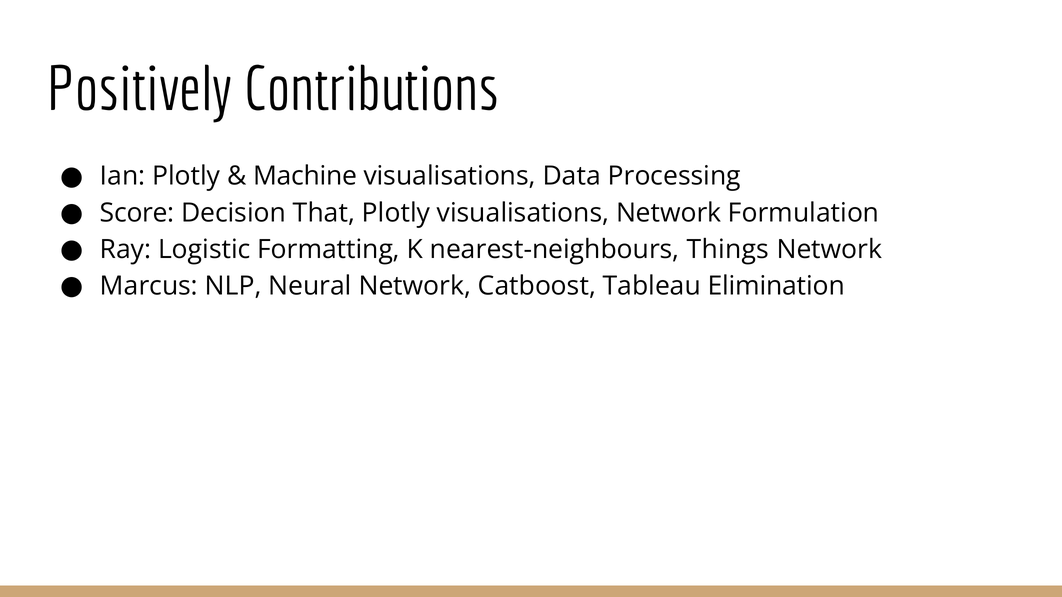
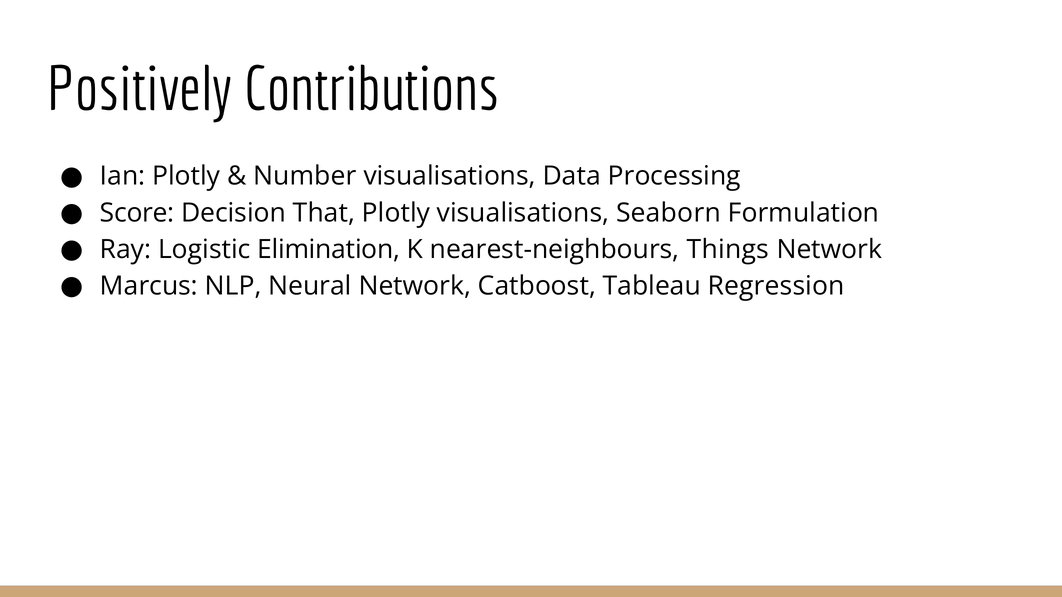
Machine: Machine -> Number
visualisations Network: Network -> Seaborn
Formatting: Formatting -> Elimination
Elimination: Elimination -> Regression
